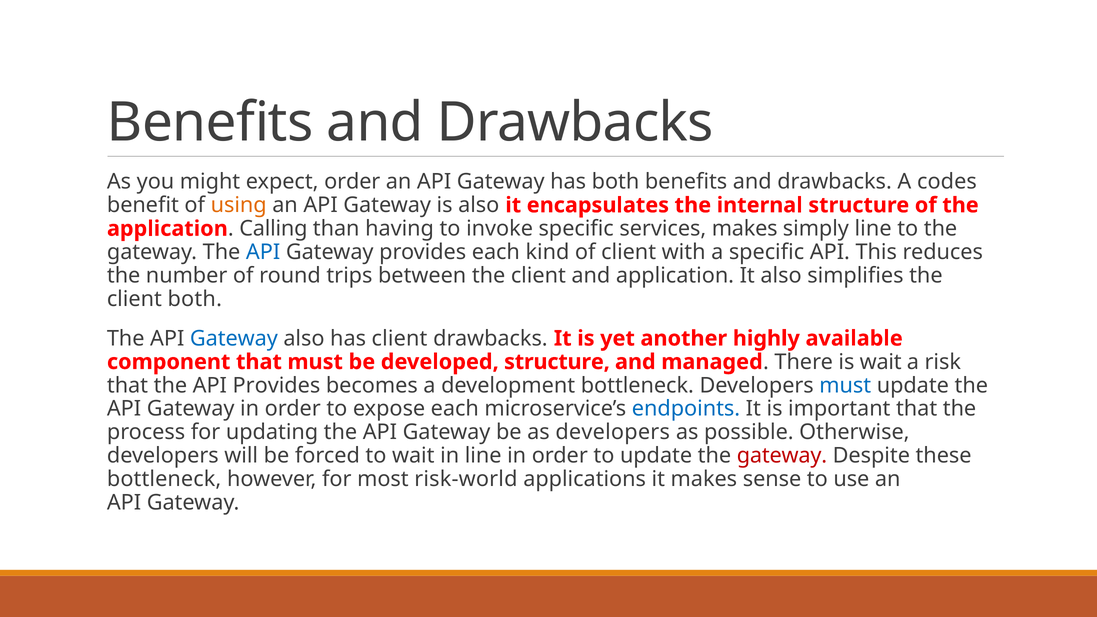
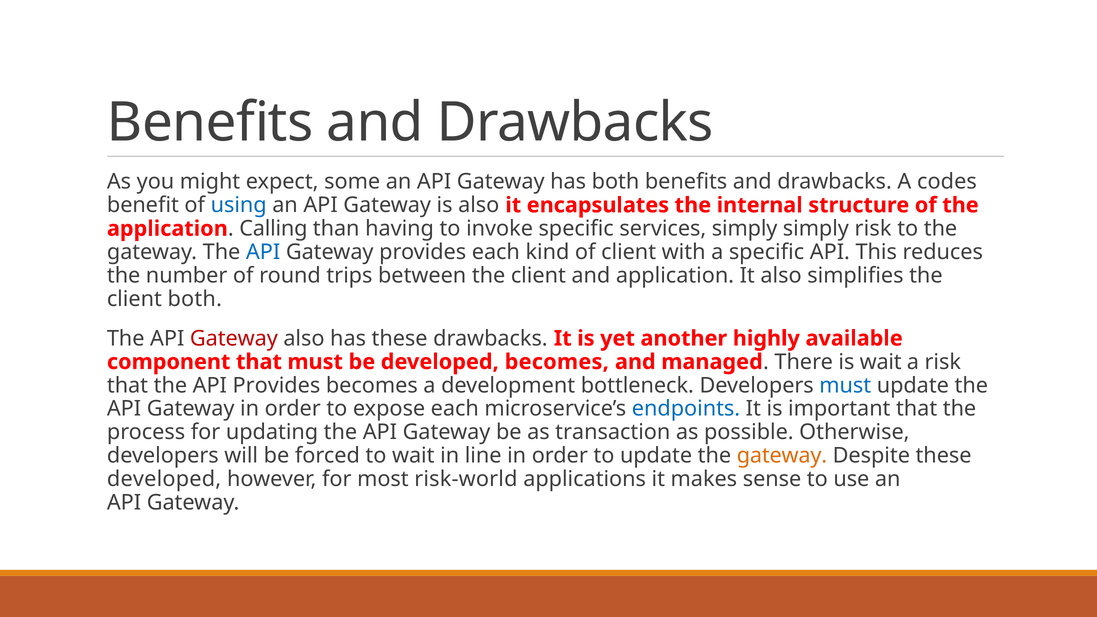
expect order: order -> some
using colour: orange -> blue
services makes: makes -> simply
simply line: line -> risk
Gateway at (234, 338) colour: blue -> red
has client: client -> these
developed structure: structure -> becomes
as developers: developers -> transaction
gateway at (782, 456) colour: red -> orange
bottleneck at (164, 479): bottleneck -> developed
